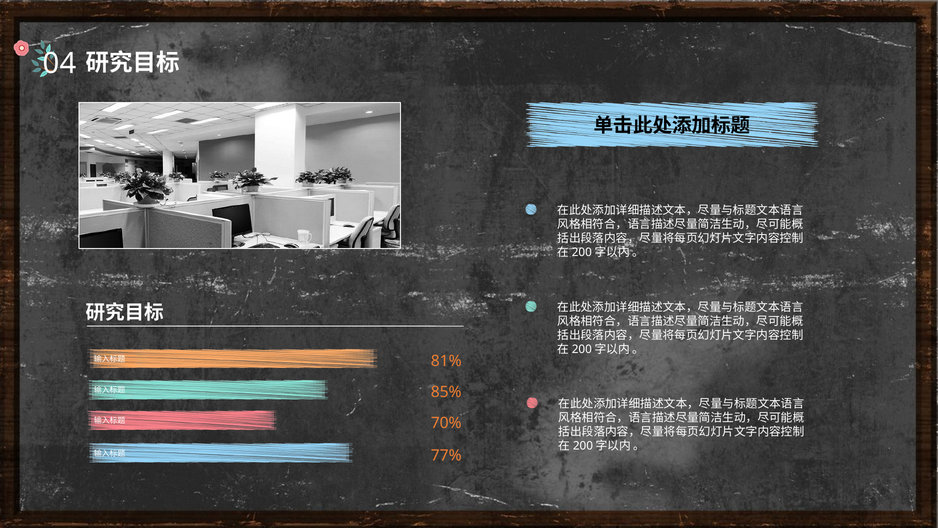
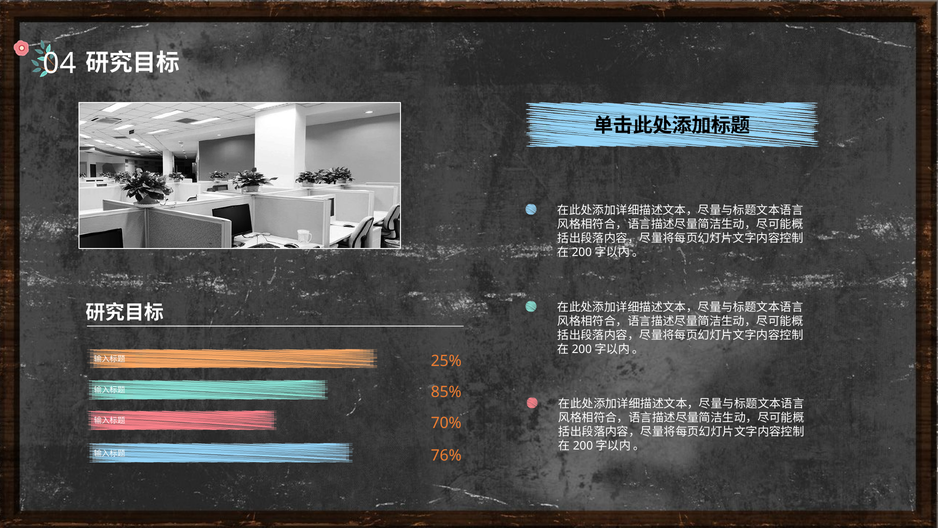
81%: 81% -> 25%
77%: 77% -> 76%
